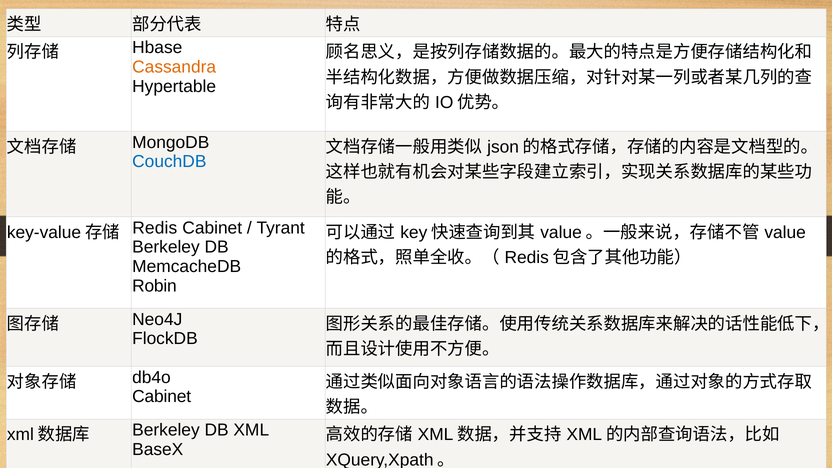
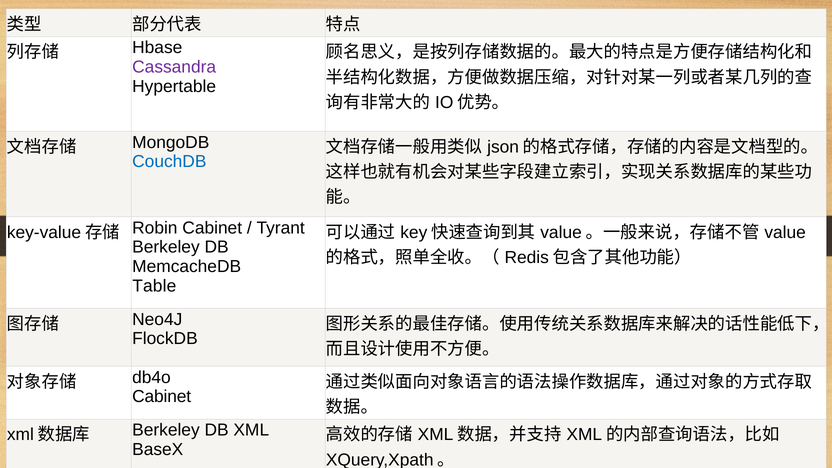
Cassandra colour: orange -> purple
Redis: Redis -> Robin
Robin: Robin -> Table
